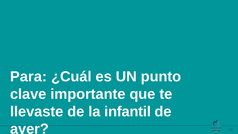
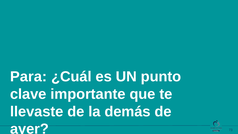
infantil: infantil -> demás
